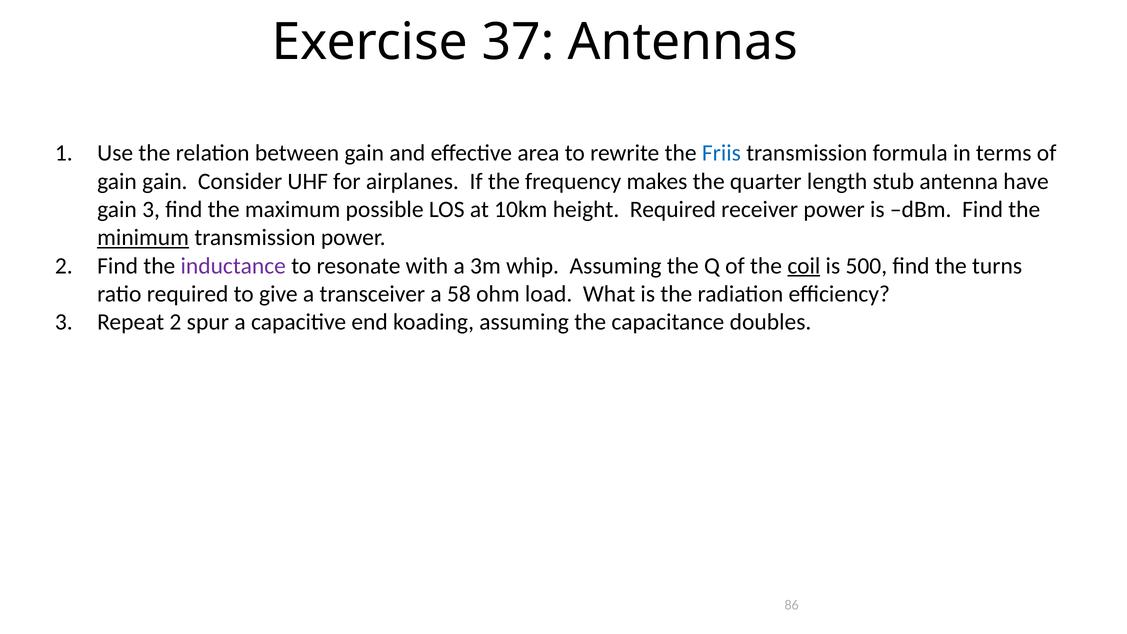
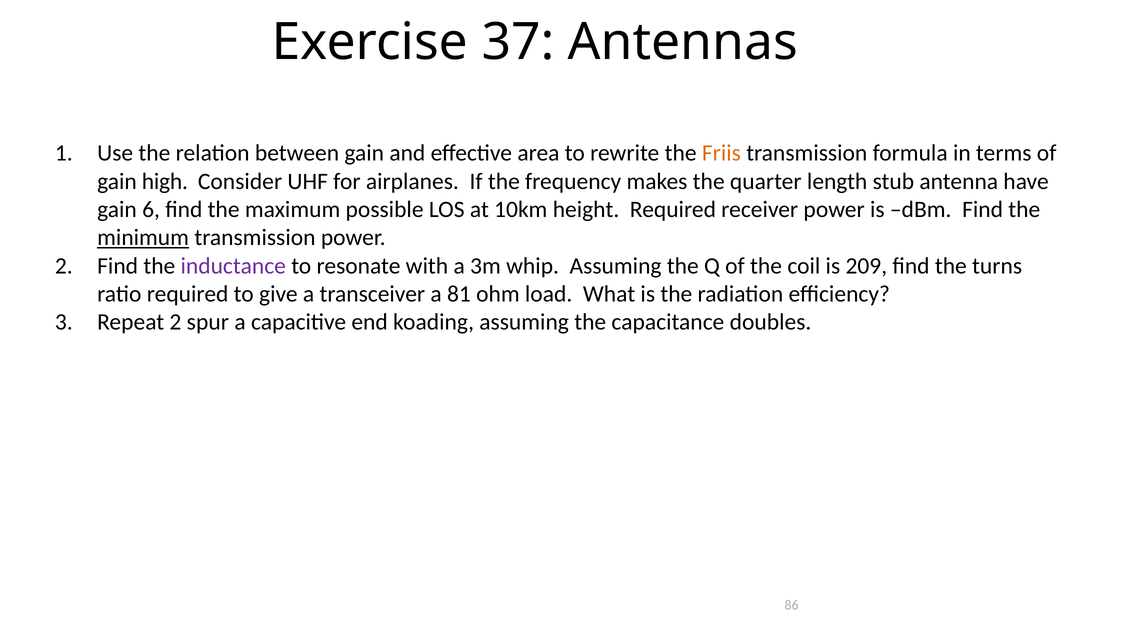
Friis colour: blue -> orange
gain gain: gain -> high
gain 3: 3 -> 6
coil underline: present -> none
500: 500 -> 209
58: 58 -> 81
